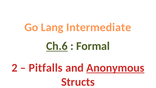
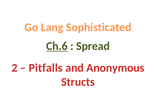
Intermediate: Intermediate -> Sophisticated
Formal: Formal -> Spread
Anonymous underline: present -> none
